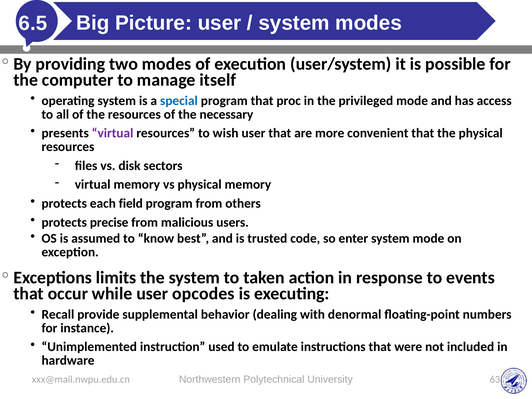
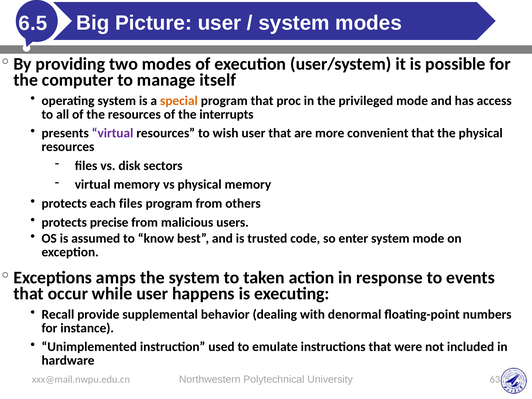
special colour: blue -> orange
necessary: necessary -> interrupts
each field: field -> files
limits: limits -> amps
opcodes: opcodes -> happens
